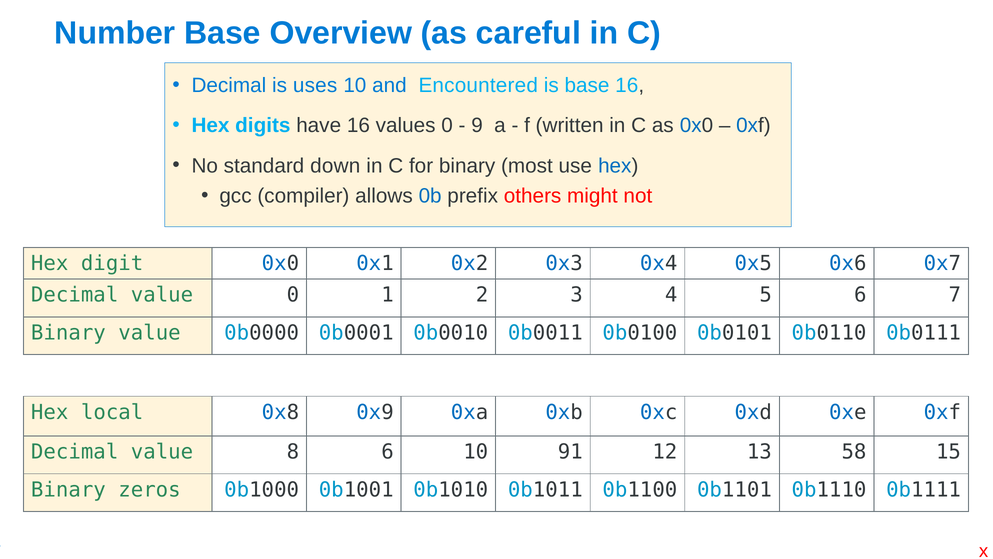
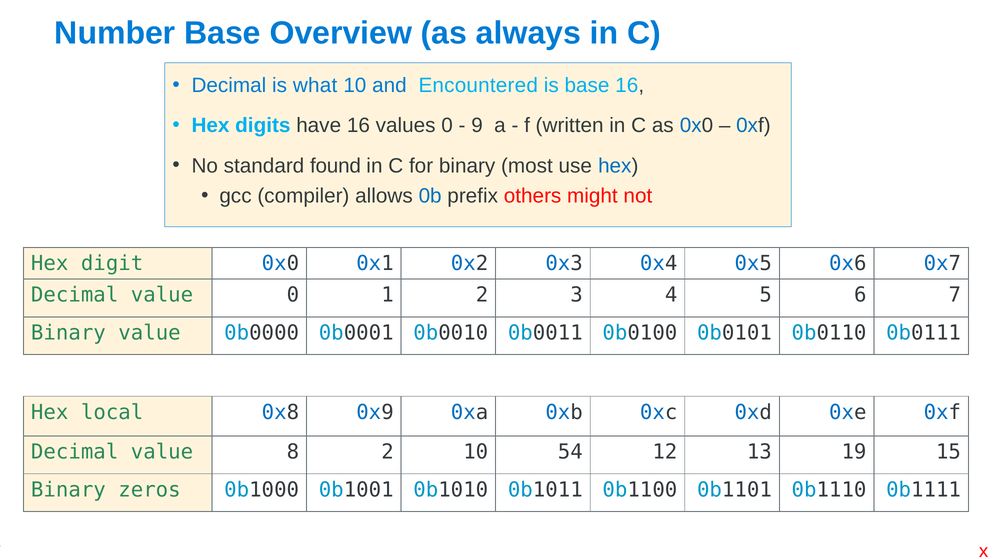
careful: careful -> always
uses: uses -> what
down: down -> found
8 6: 6 -> 2
91: 91 -> 54
58: 58 -> 19
